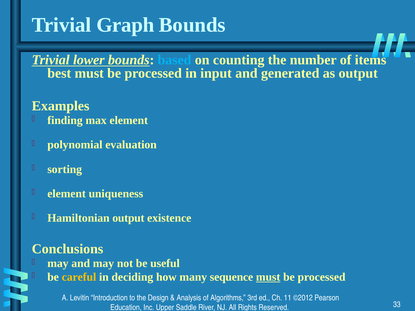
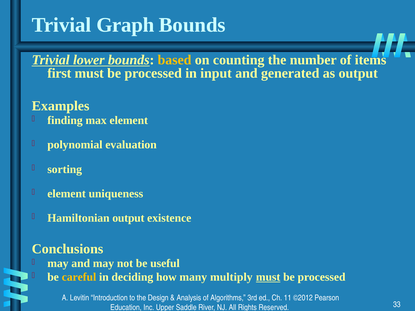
based colour: light blue -> yellow
best: best -> first
sequence: sequence -> multiply
